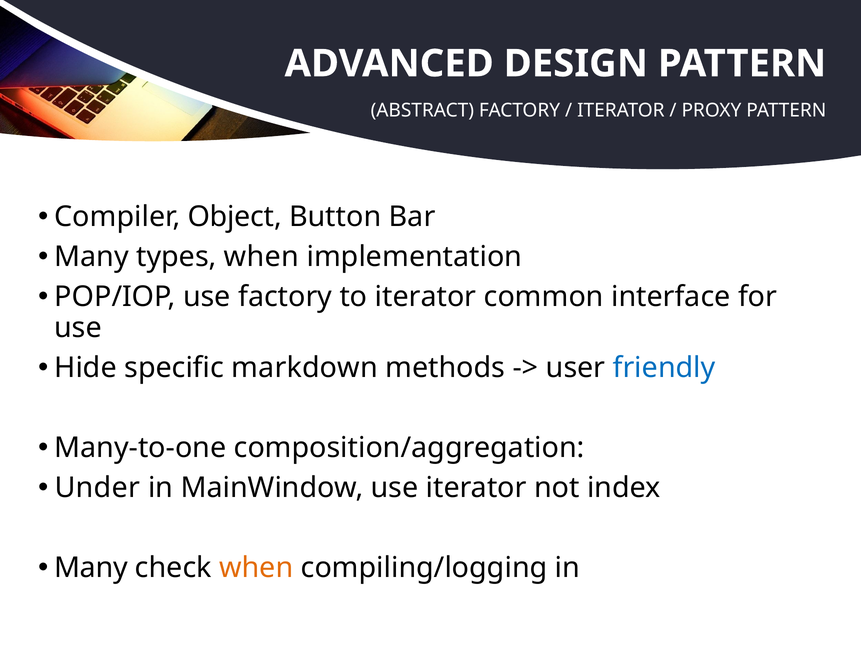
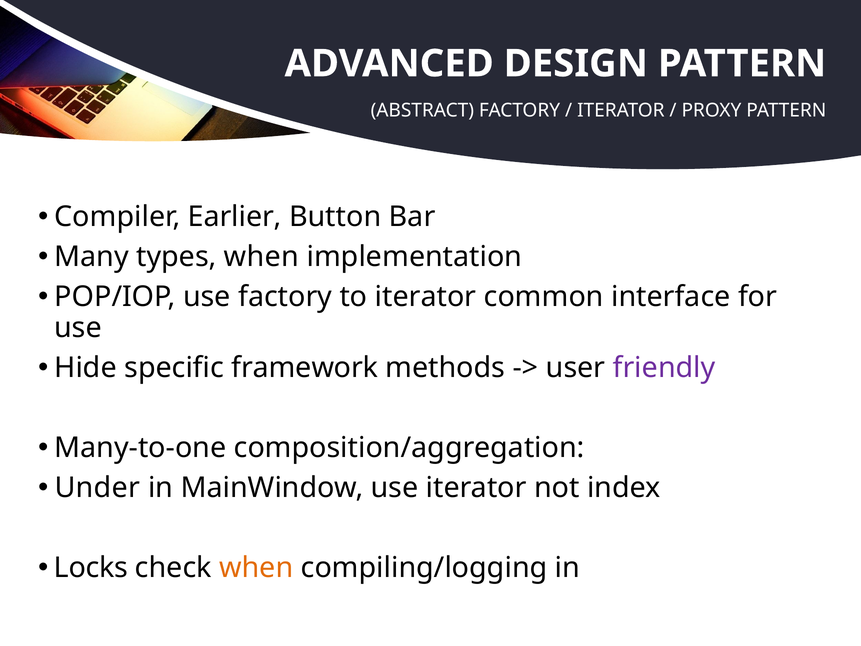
Object: Object -> Earlier
markdown: markdown -> framework
friendly colour: blue -> purple
Many at (91, 567): Many -> Locks
